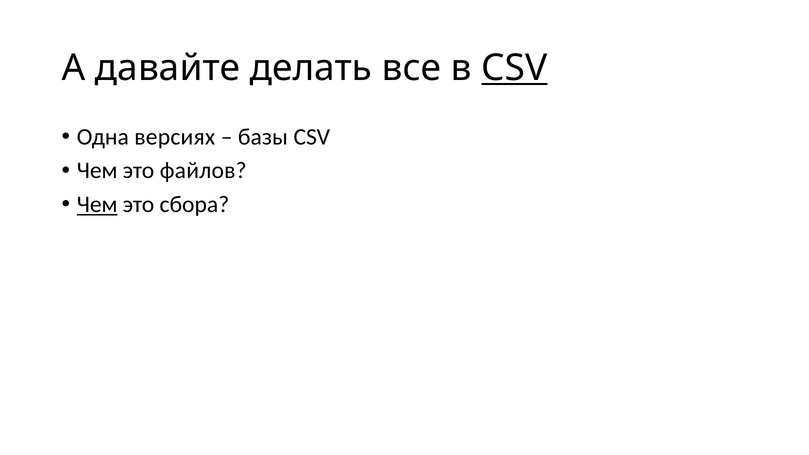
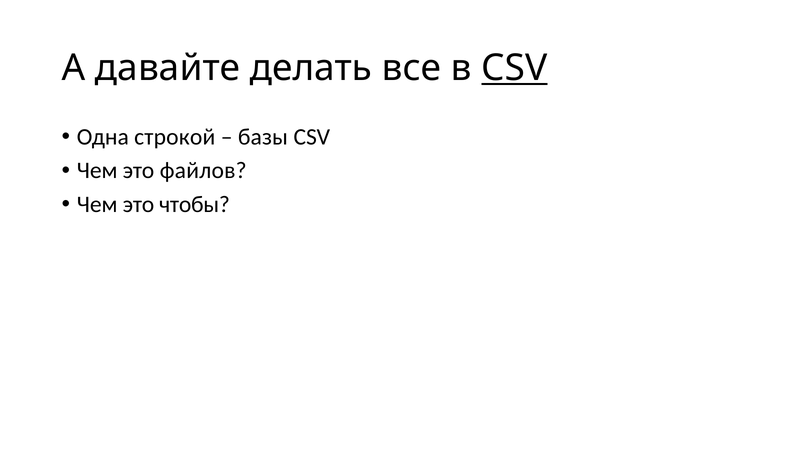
версиях: версиях -> строкой
Чем at (97, 205) underline: present -> none
сбора: сбора -> чтобы
